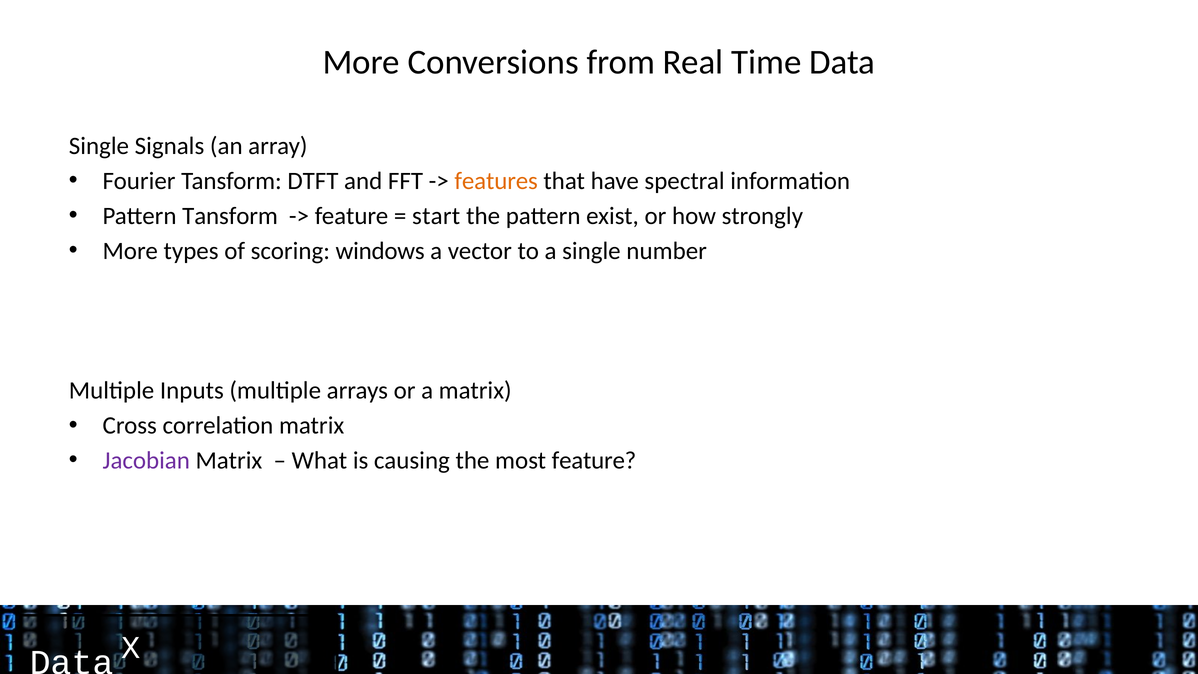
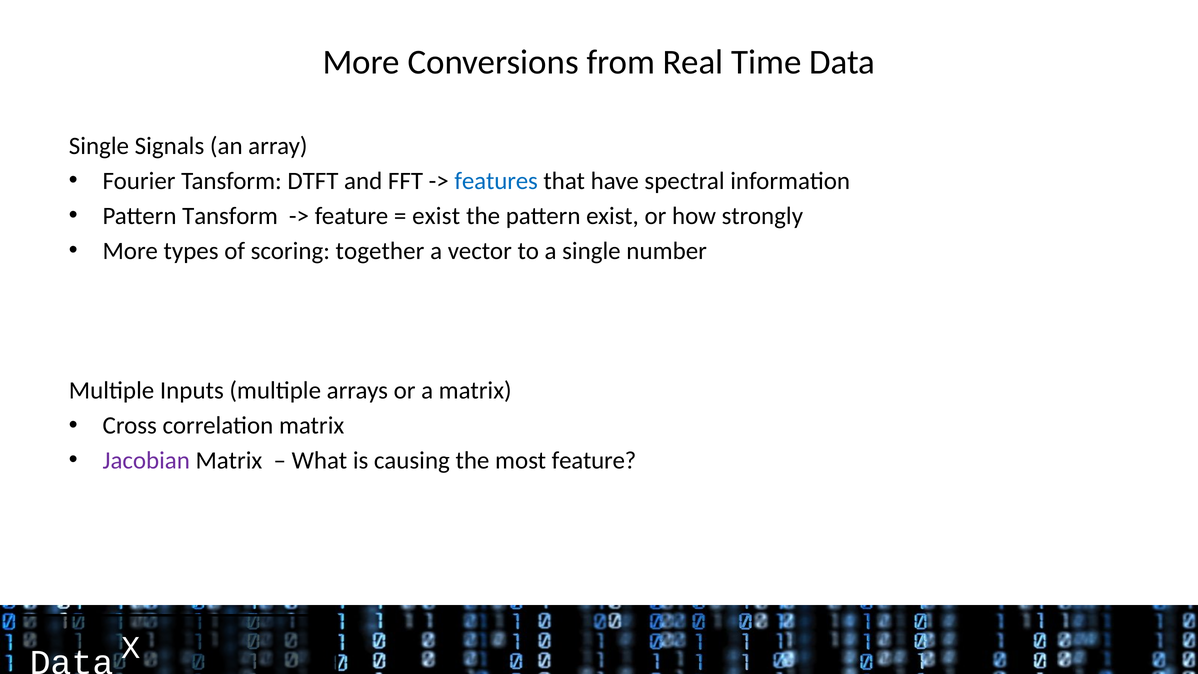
features colour: orange -> blue
start at (436, 216): start -> exist
windows: windows -> together
